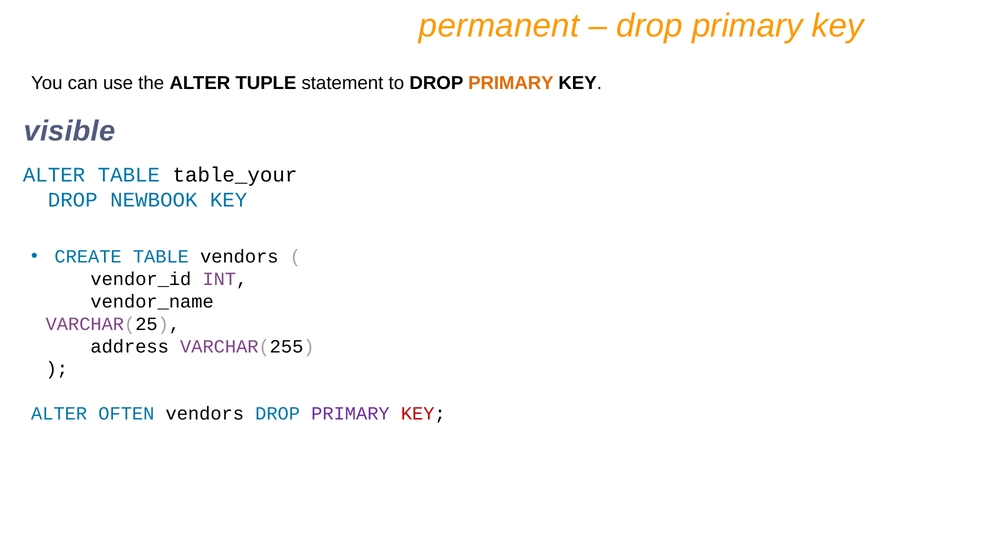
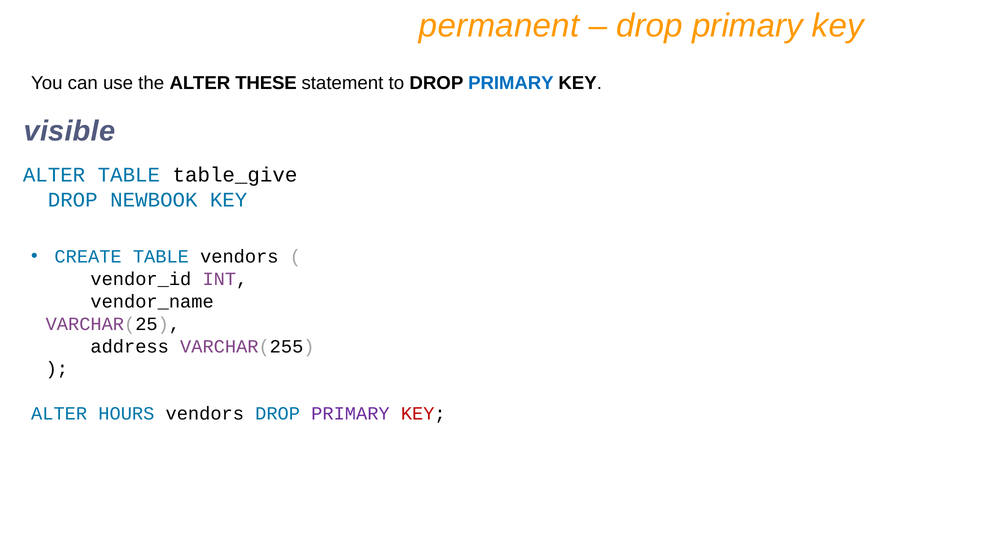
TUPLE: TUPLE -> THESE
PRIMARY at (511, 83) colour: orange -> blue
table_your: table_your -> table_give
OFTEN: OFTEN -> HOURS
